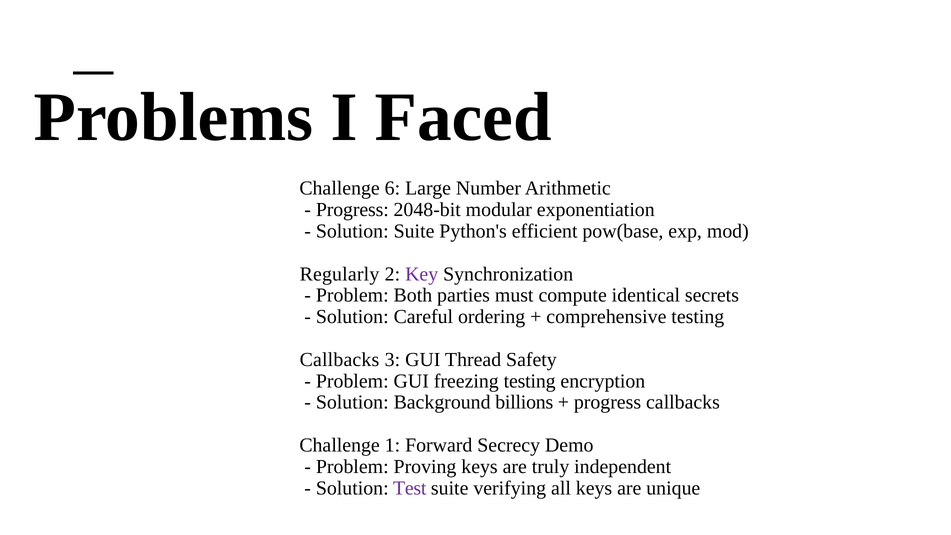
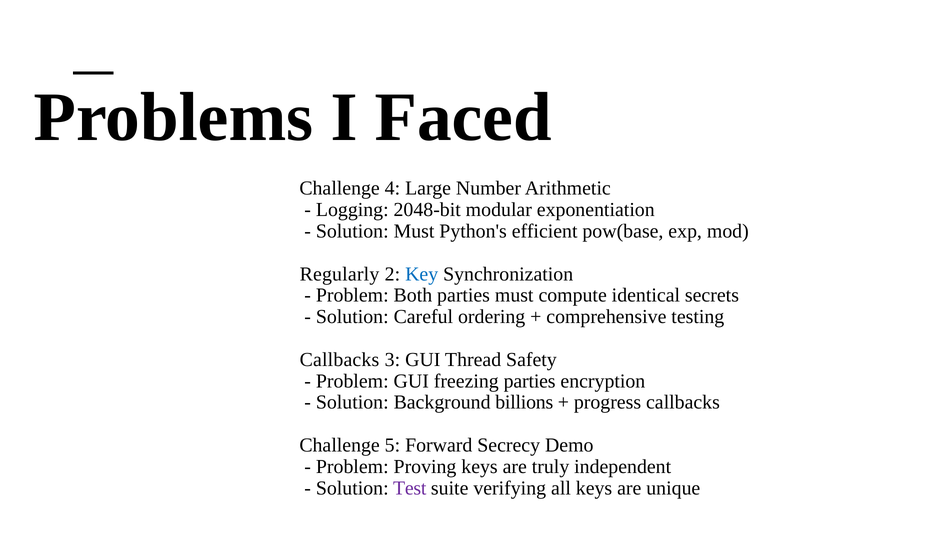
6: 6 -> 4
Progress at (352, 210): Progress -> Logging
Solution Suite: Suite -> Must
Key colour: purple -> blue
freezing testing: testing -> parties
1: 1 -> 5
